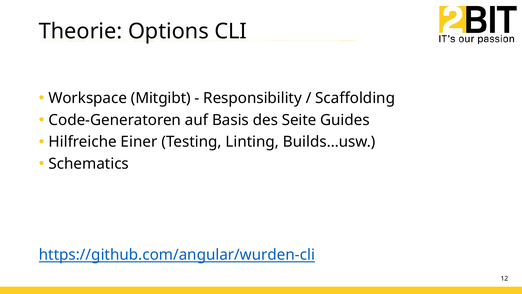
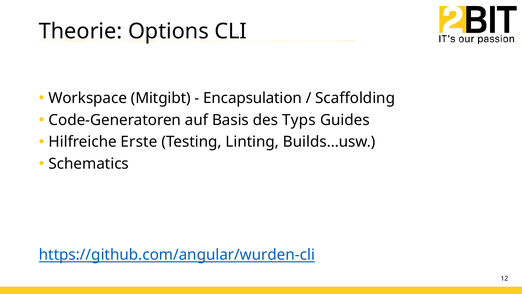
Responsibility: Responsibility -> Encapsulation
Seite: Seite -> Typs
Einer: Einer -> Erste
